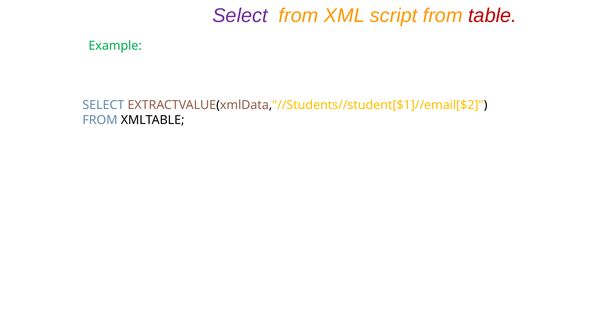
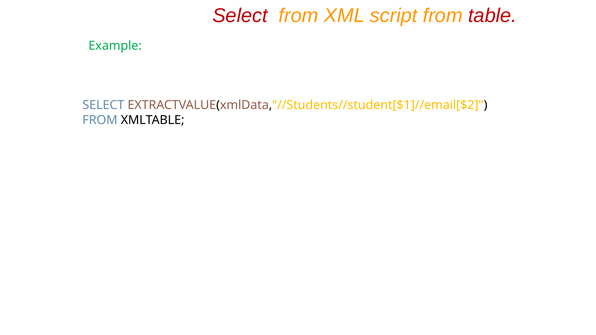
Select at (240, 16) colour: purple -> red
